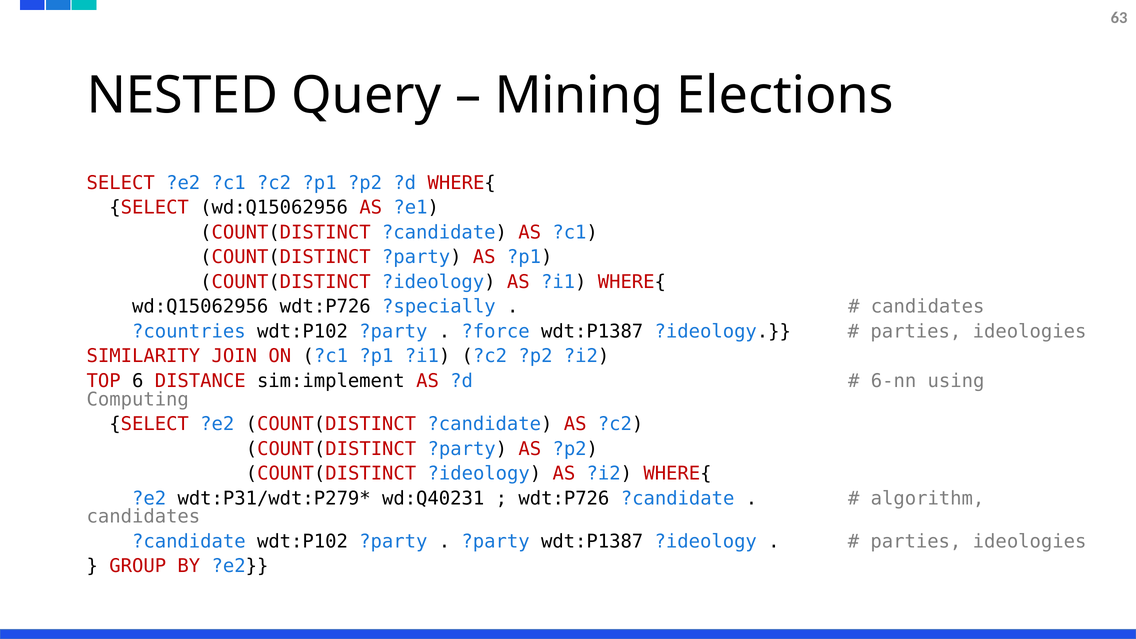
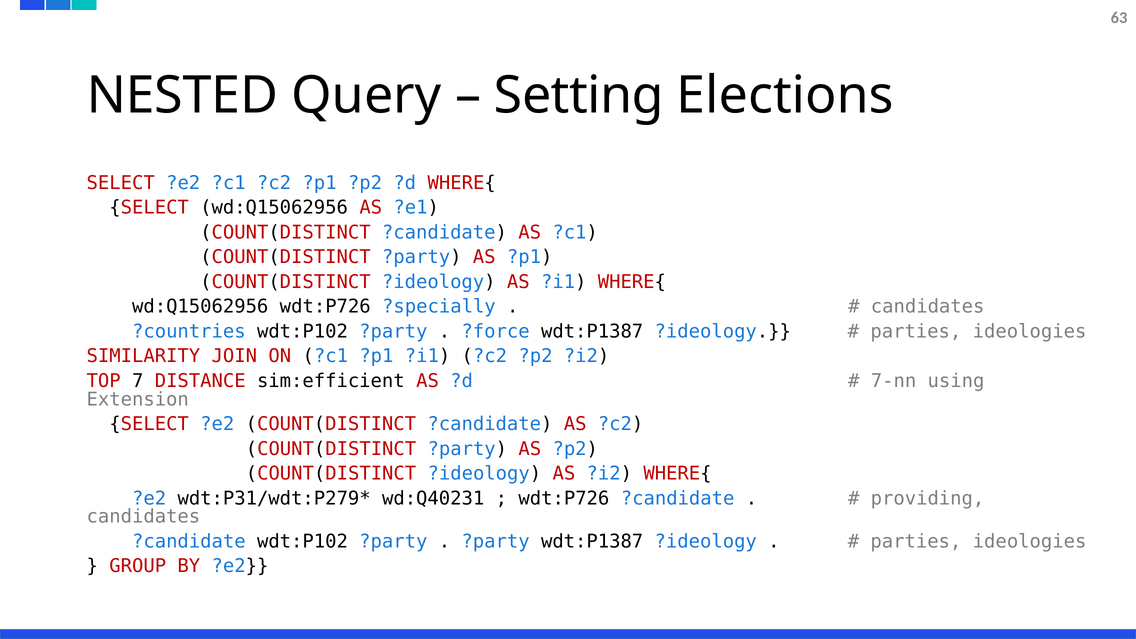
Mining: Mining -> Setting
6: 6 -> 7
sim:implement: sim:implement -> sim:efficient
6-nn: 6-nn -> 7-nn
Computing: Computing -> Extension
algorithm: algorithm -> providing
